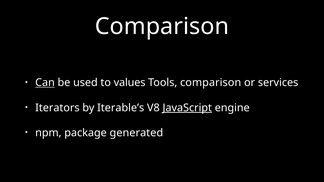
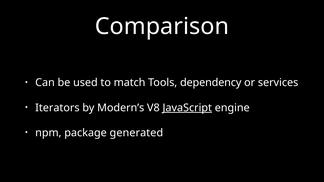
Can underline: present -> none
values: values -> match
Tools comparison: comparison -> dependency
Iterable’s: Iterable’s -> Modern’s
